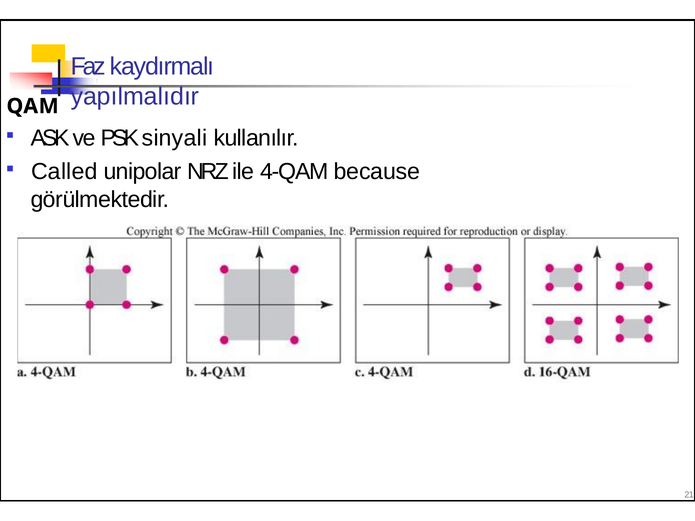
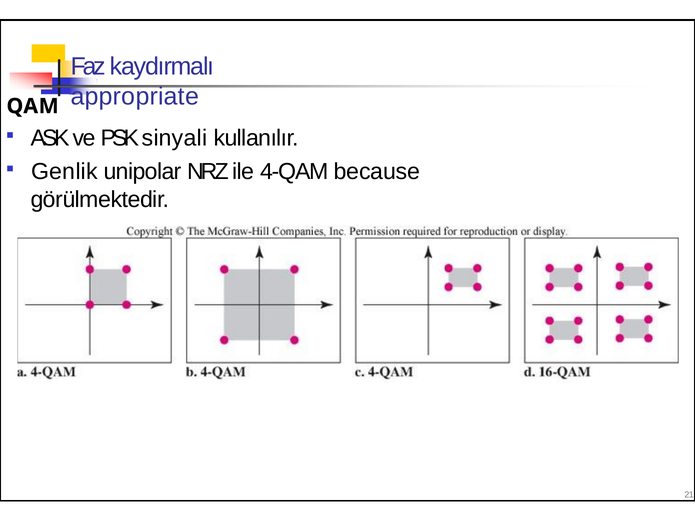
yapılmalıdır: yapılmalıdır -> appropriate
Called: Called -> Genlik
